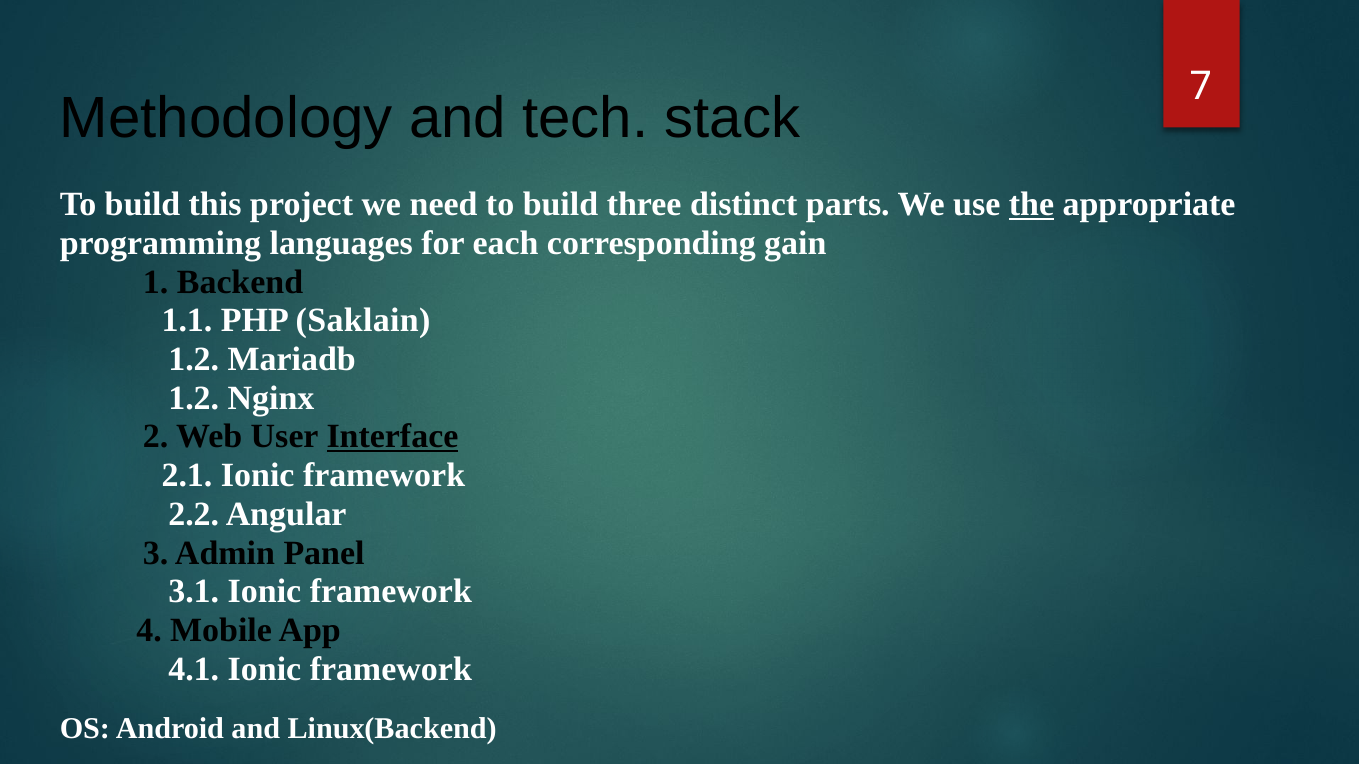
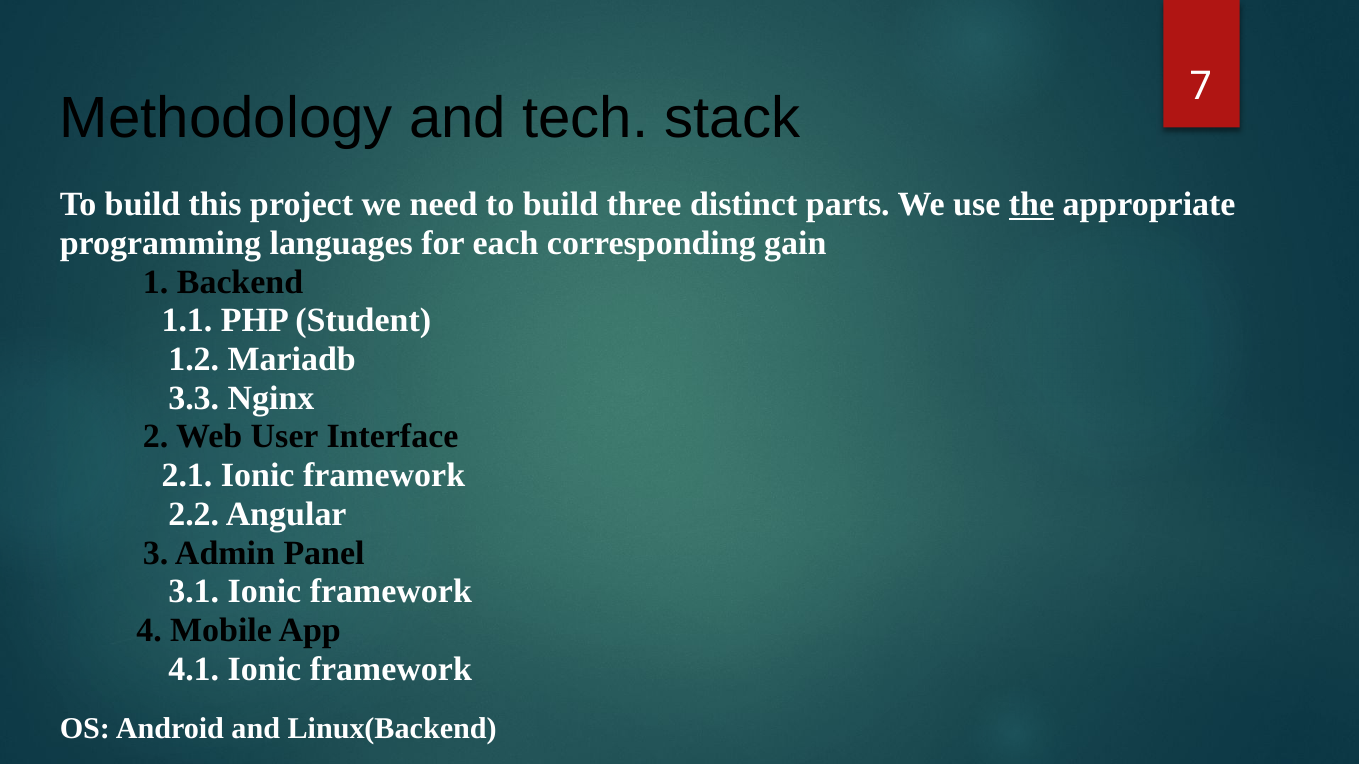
Saklain: Saklain -> Student
1.2 at (194, 398): 1.2 -> 3.3
Interface underline: present -> none
